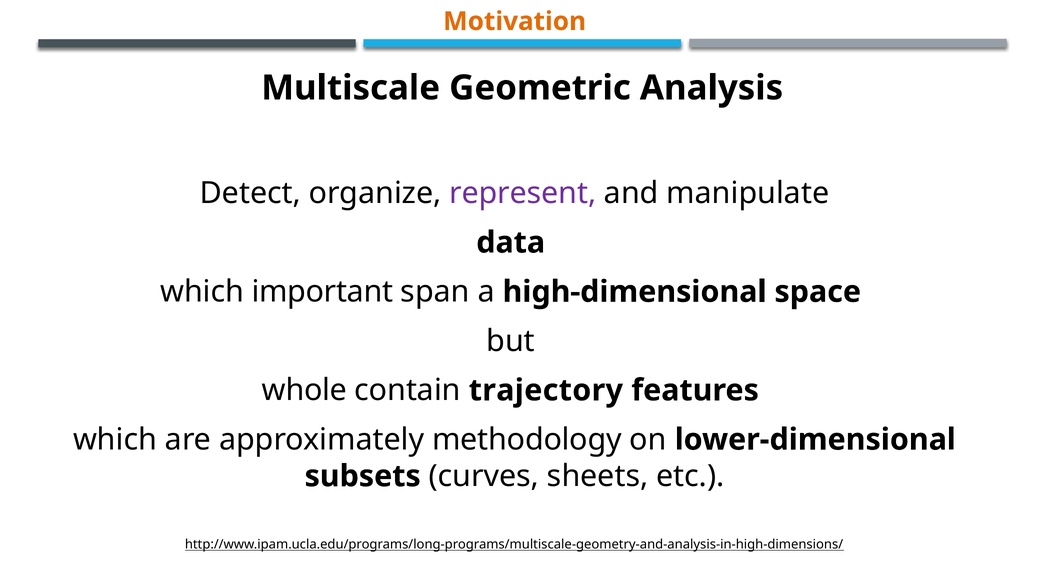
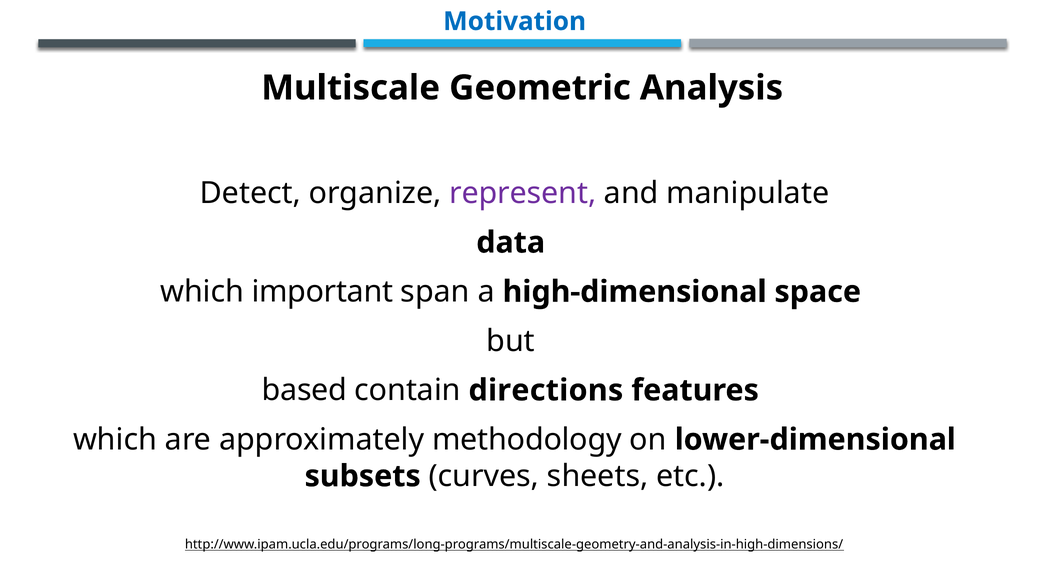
Motivation colour: orange -> blue
whole: whole -> based
trajectory: trajectory -> directions
